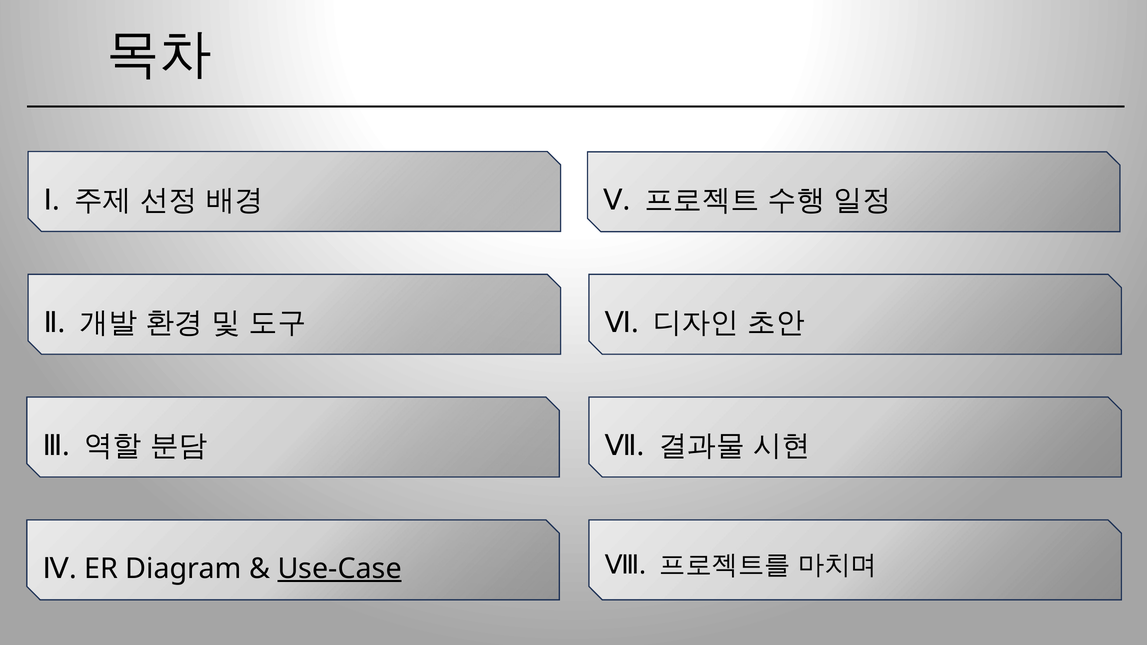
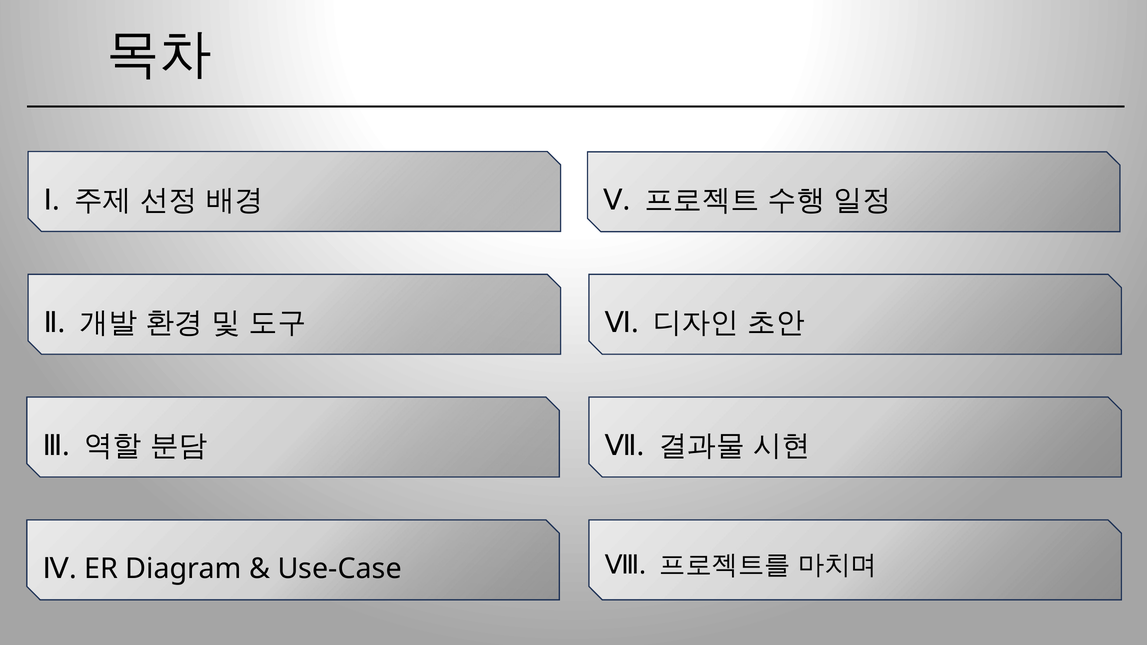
Use-Case underline: present -> none
